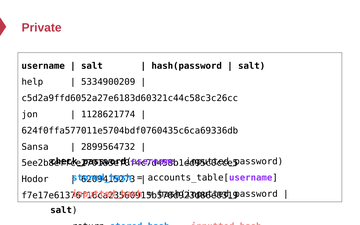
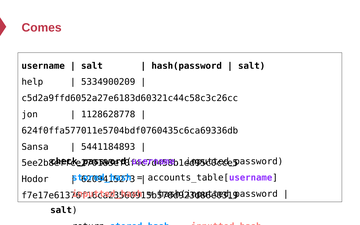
Private: Private -> Comes
1128621774: 1128621774 -> 1128628778
2899564732: 2899564732 -> 5441184893
